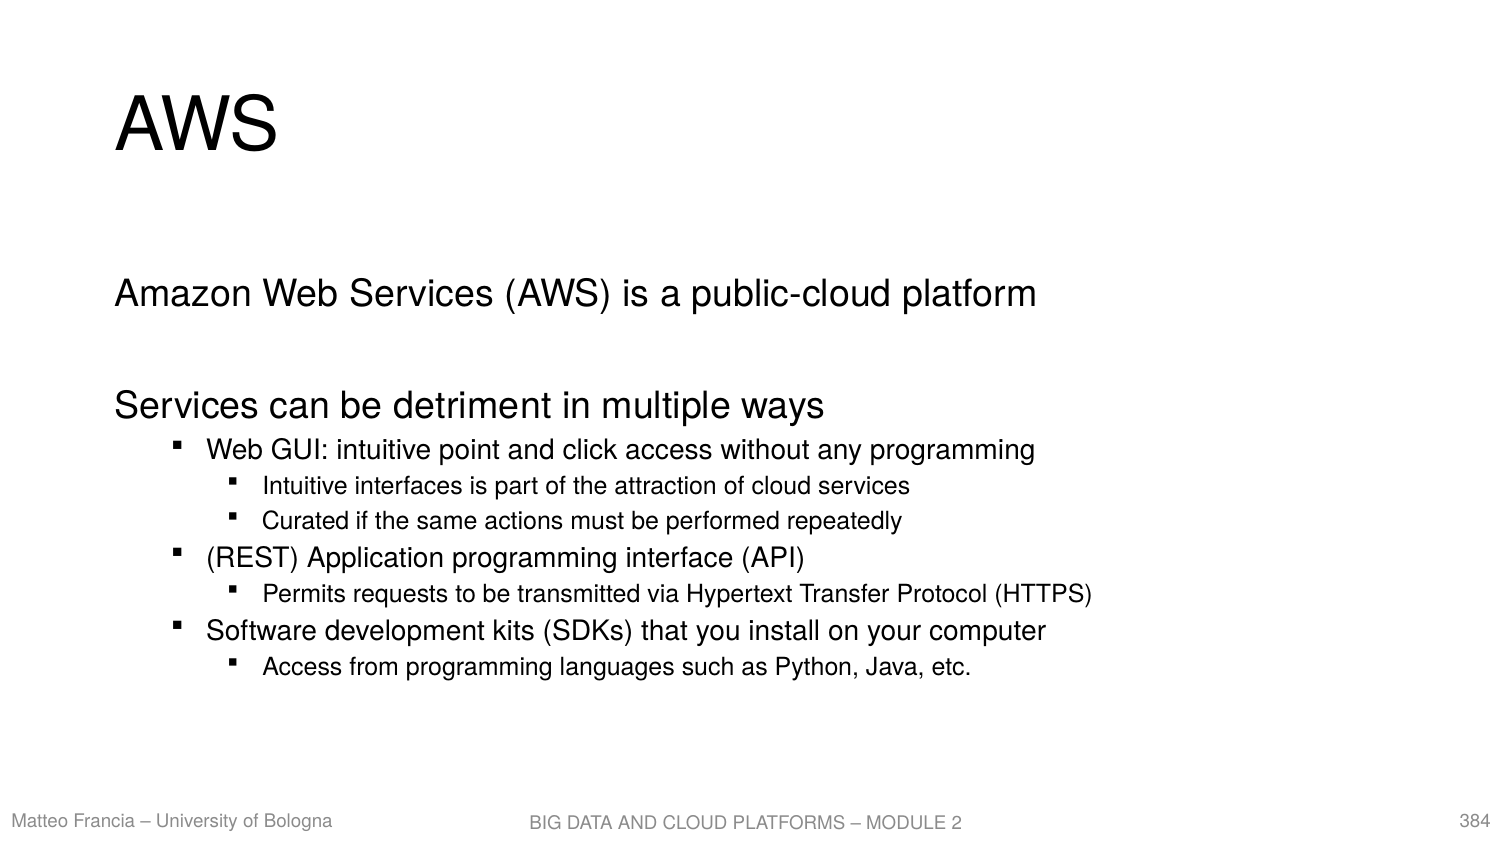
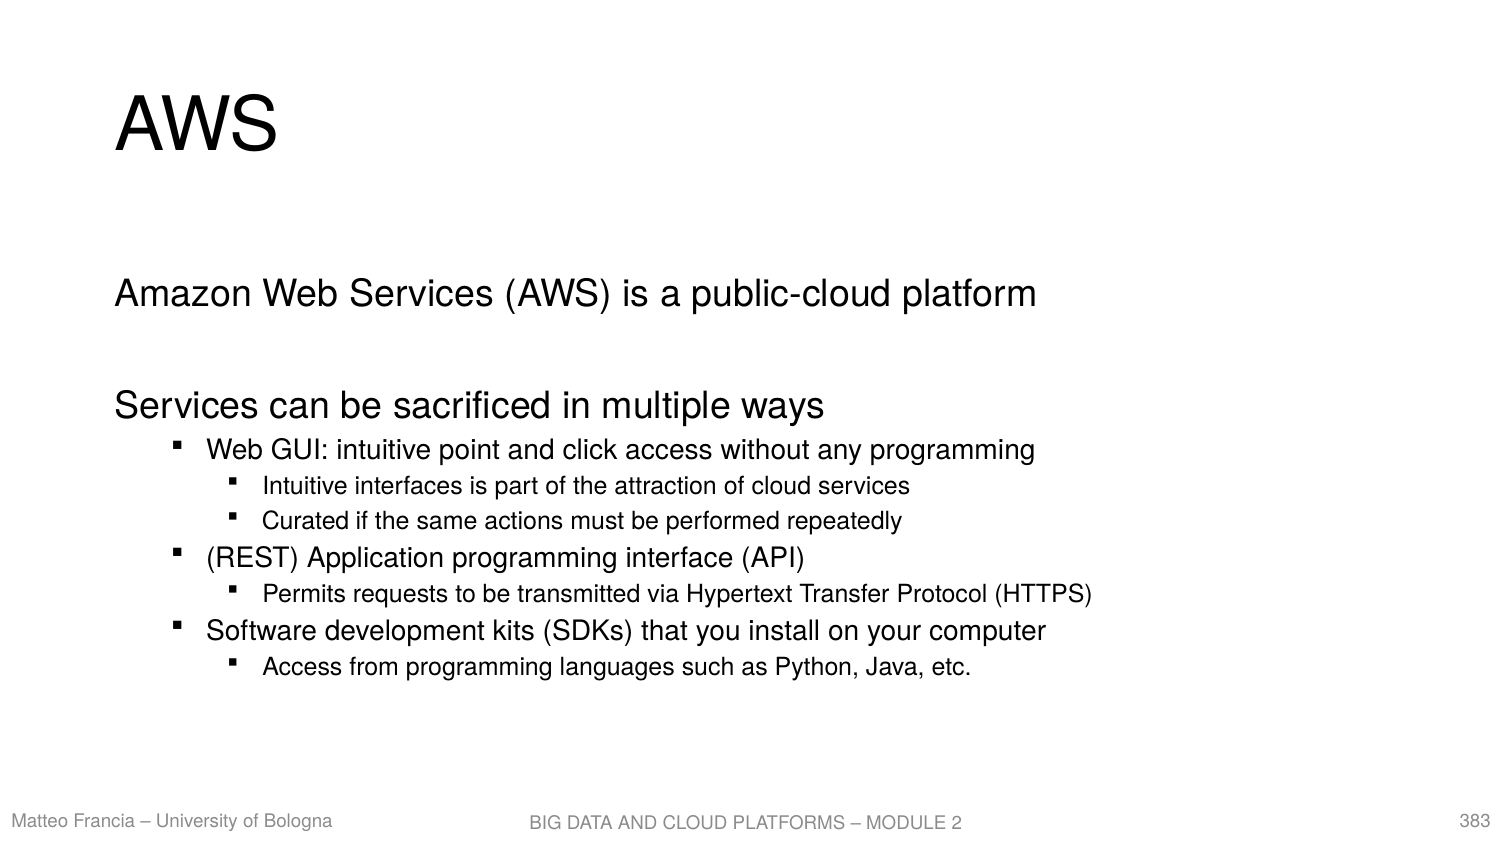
detriment: detriment -> sacrificed
384: 384 -> 383
